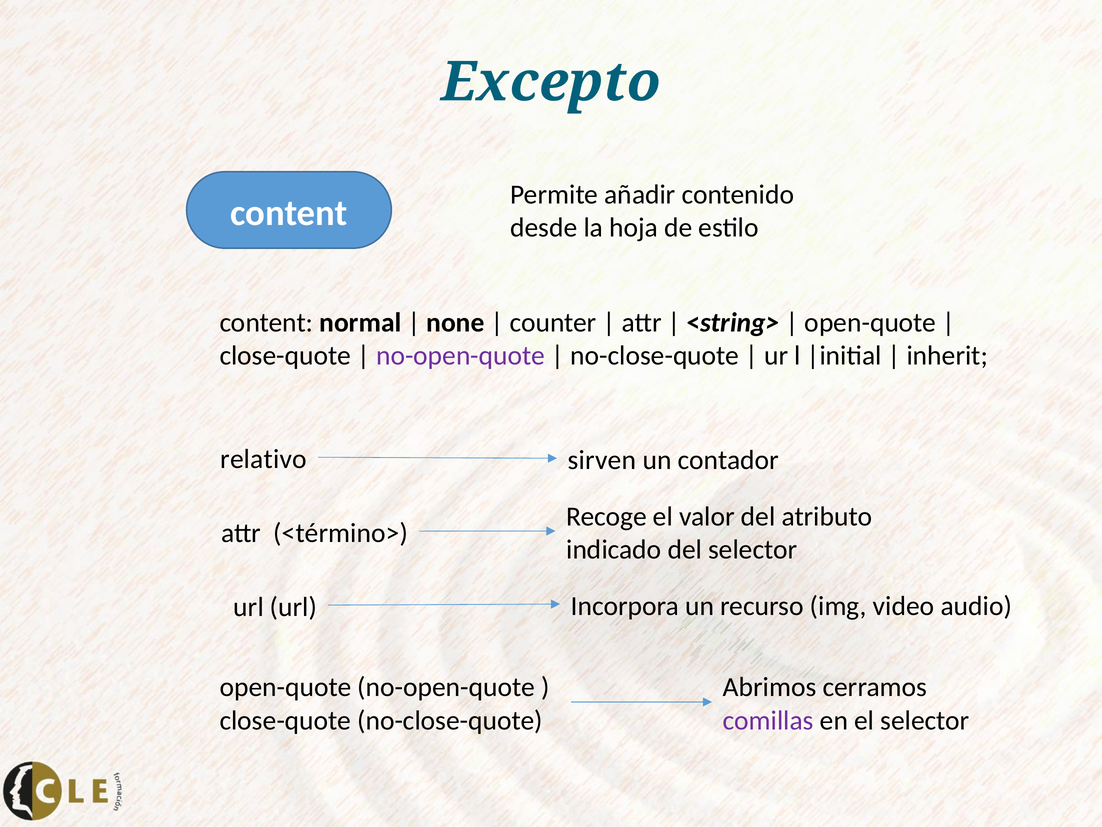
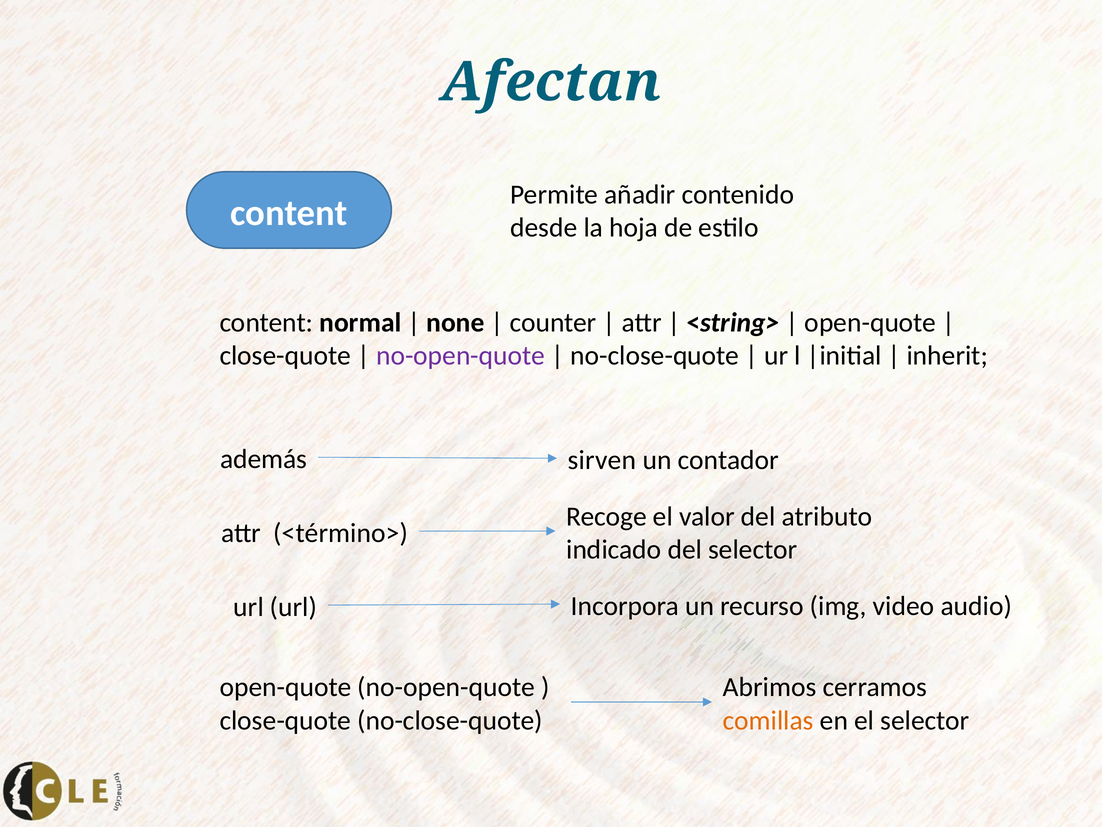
Excepto: Excepto -> Afectan
relativo: relativo -> además
comillas colour: purple -> orange
